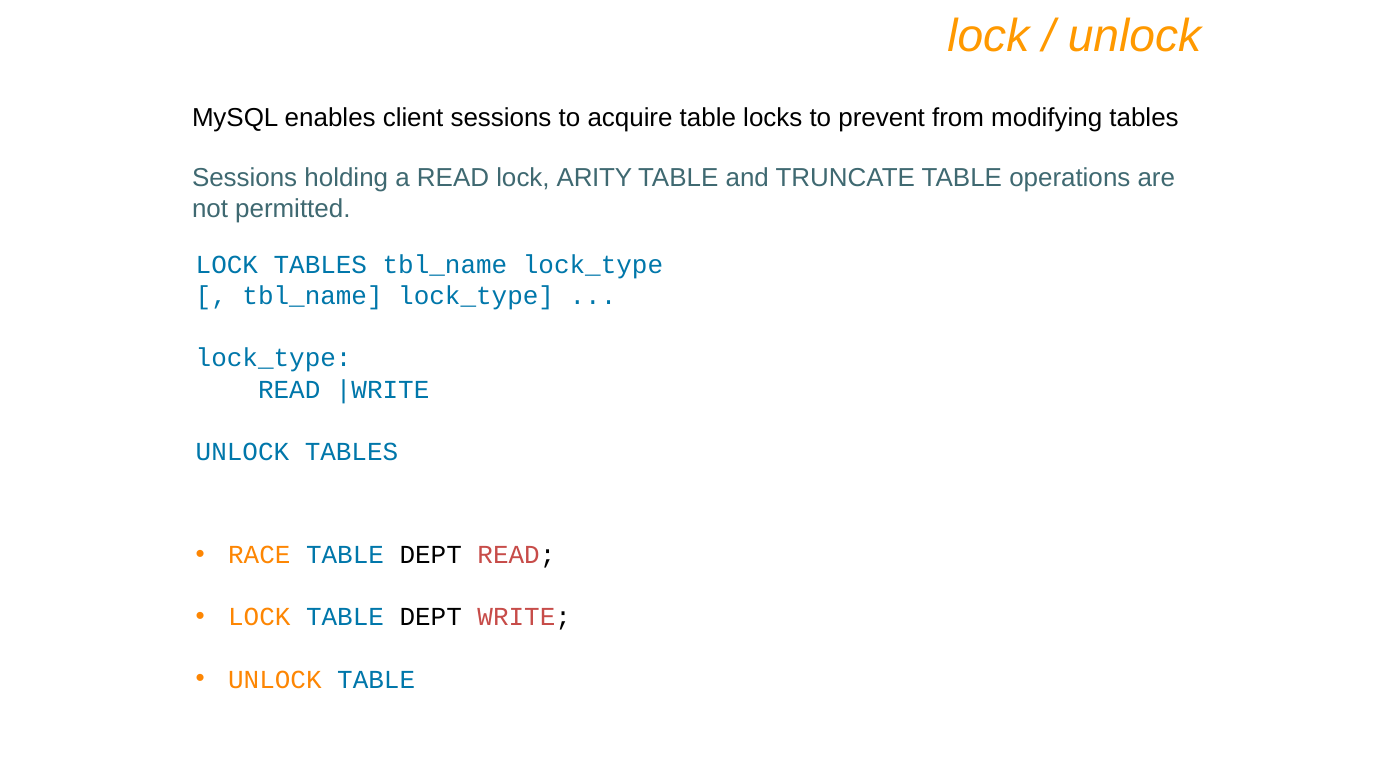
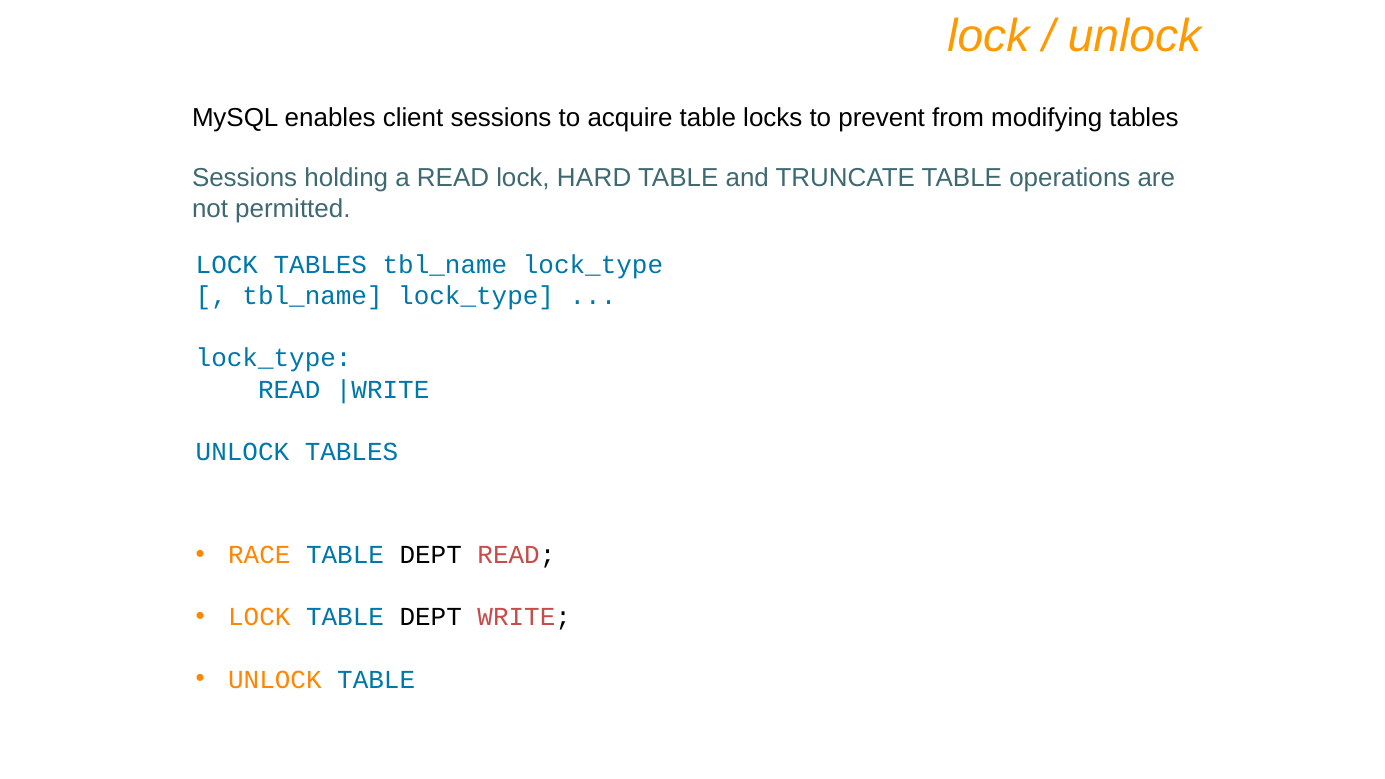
ARITY: ARITY -> HARD
